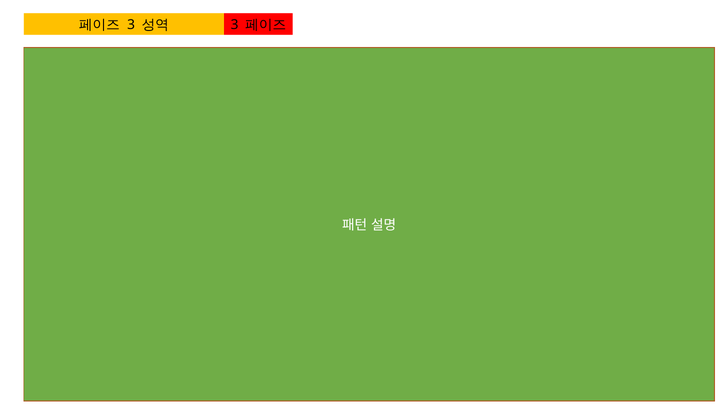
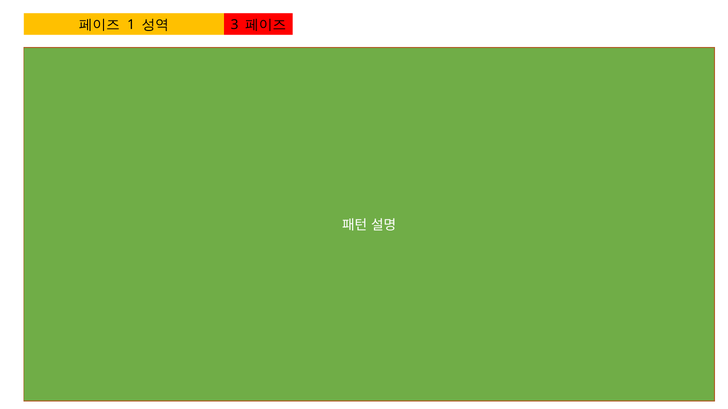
3 at (131, 25): 3 -> 1
